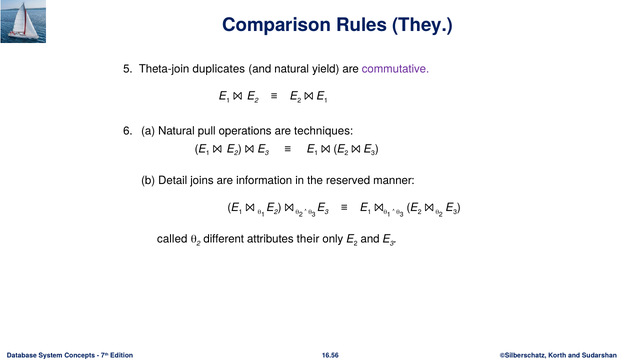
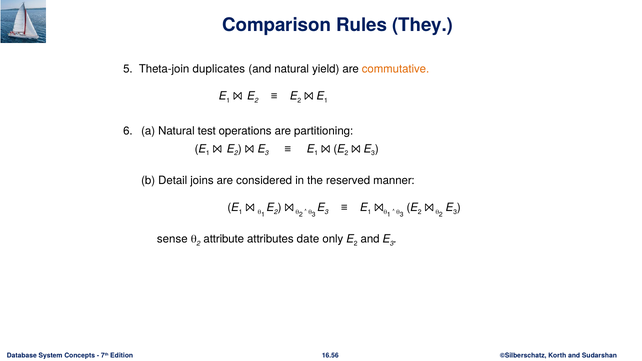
commutative colour: purple -> orange
pull: pull -> test
techniques: techniques -> partitioning
information: information -> considered
called: called -> sense
different: different -> attribute
their: their -> date
